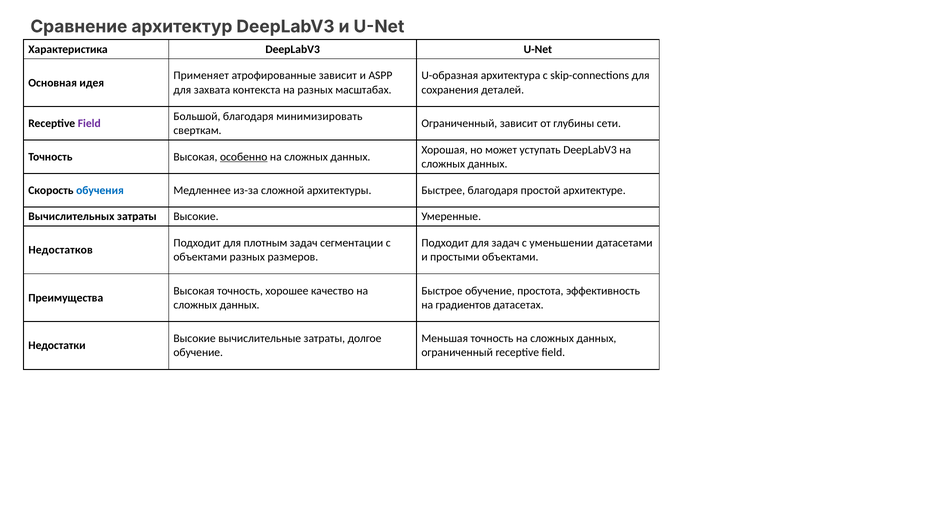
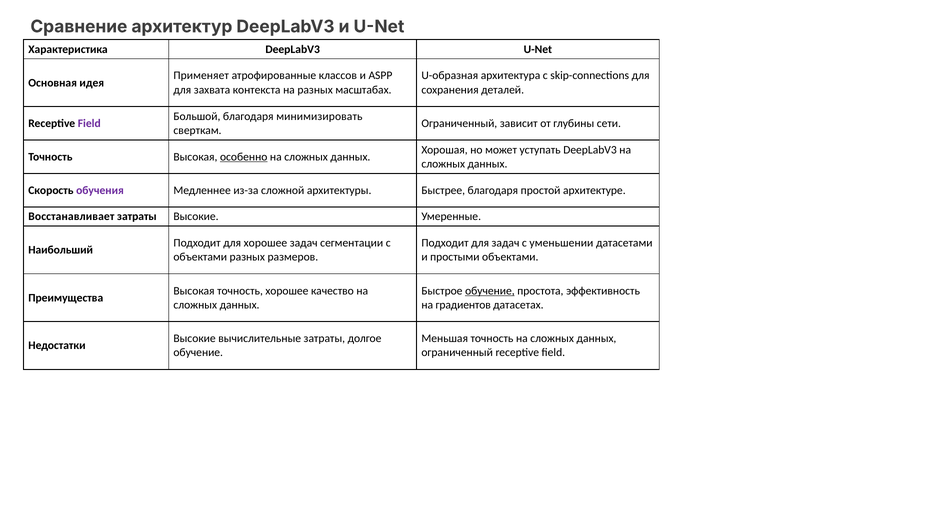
атрофированные зависит: зависит -> классов
обучения colour: blue -> purple
Вычислительных: Вычислительных -> Восстанавливает
для плотным: плотным -> хорошее
Недостатков: Недостатков -> Наибольший
обучение at (490, 291) underline: none -> present
